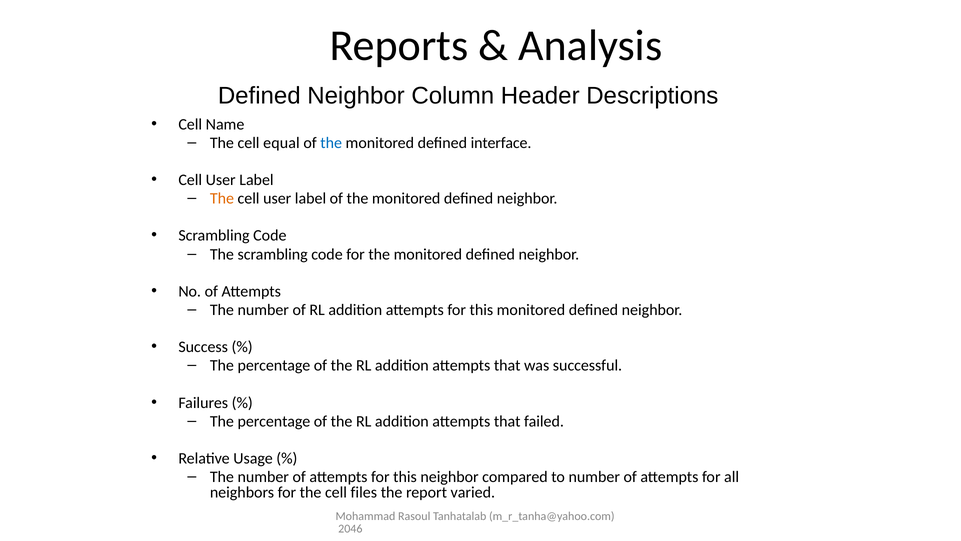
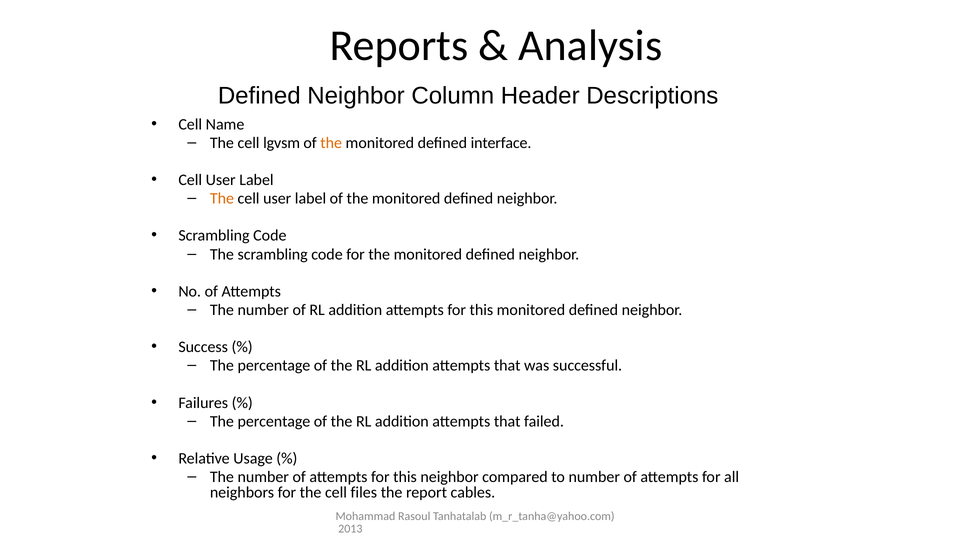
equal: equal -> lgvsm
the at (331, 143) colour: blue -> orange
varied: varied -> cables
2046: 2046 -> 2013
